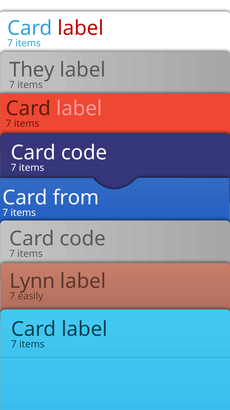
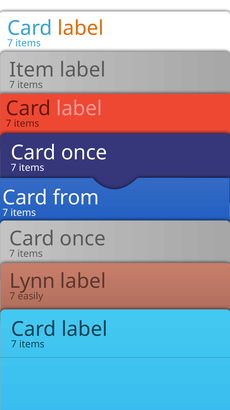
label at (81, 28) colour: red -> orange
They: They -> Item
code at (84, 152): code -> once
code at (83, 238): code -> once
